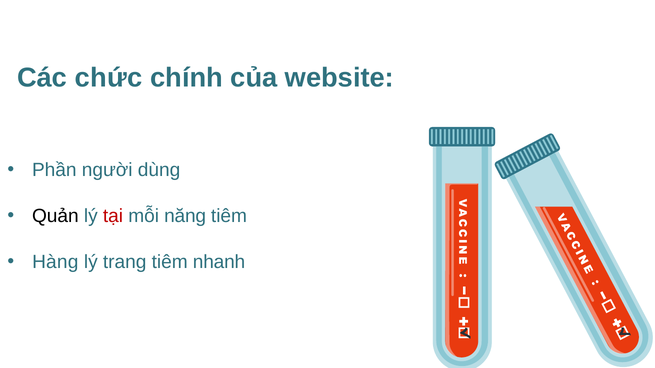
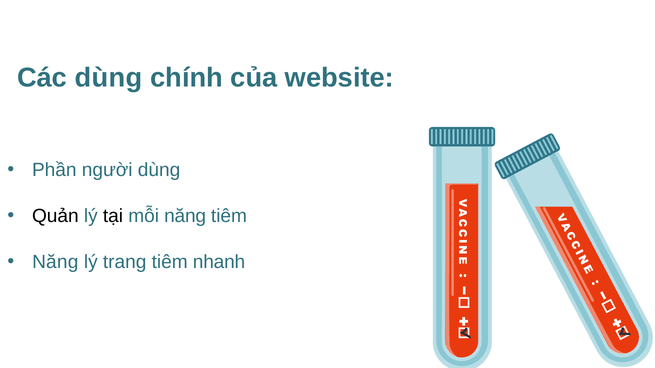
Các chức: chức -> dùng
tại colour: red -> black
Hàng at (55, 262): Hàng -> Năng
